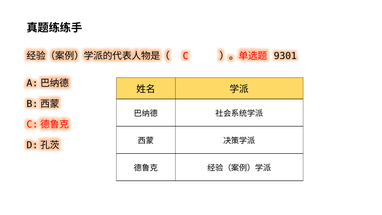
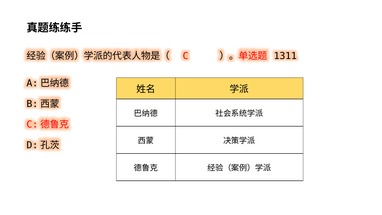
9301: 9301 -> 1311
